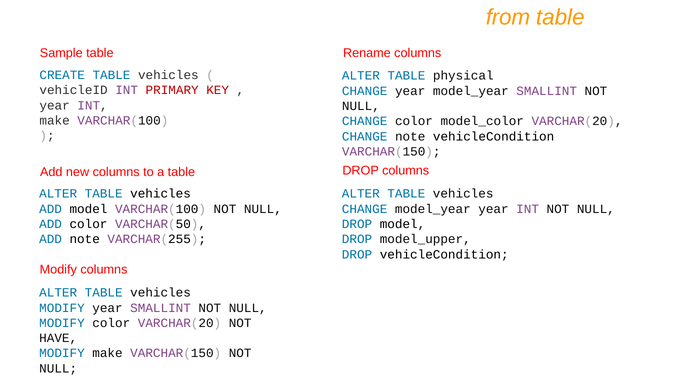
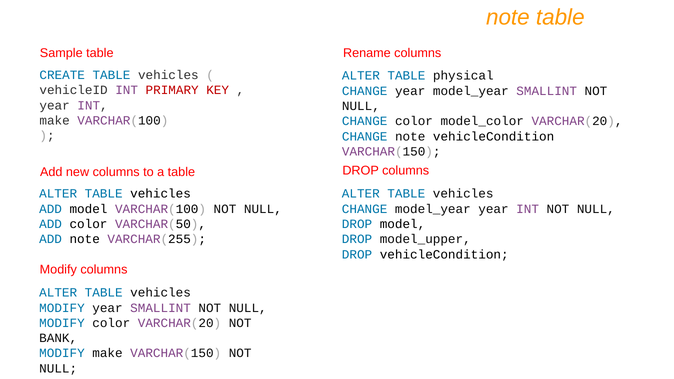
from at (508, 18): from -> note
HAVE: HAVE -> BANK
